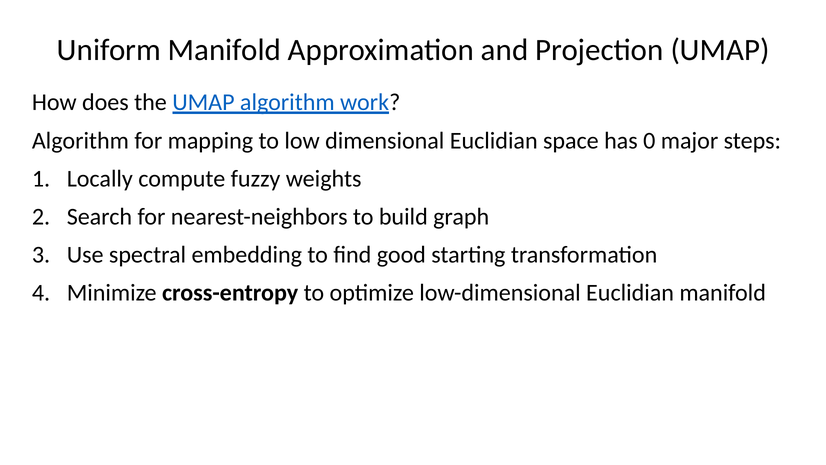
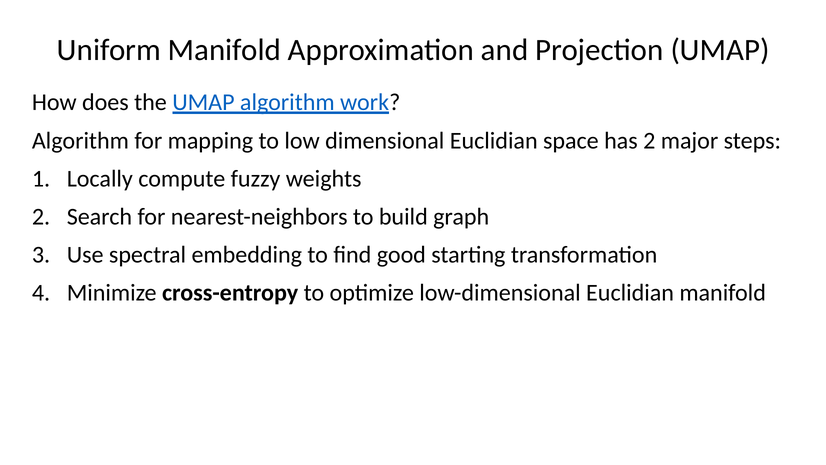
has 0: 0 -> 2
